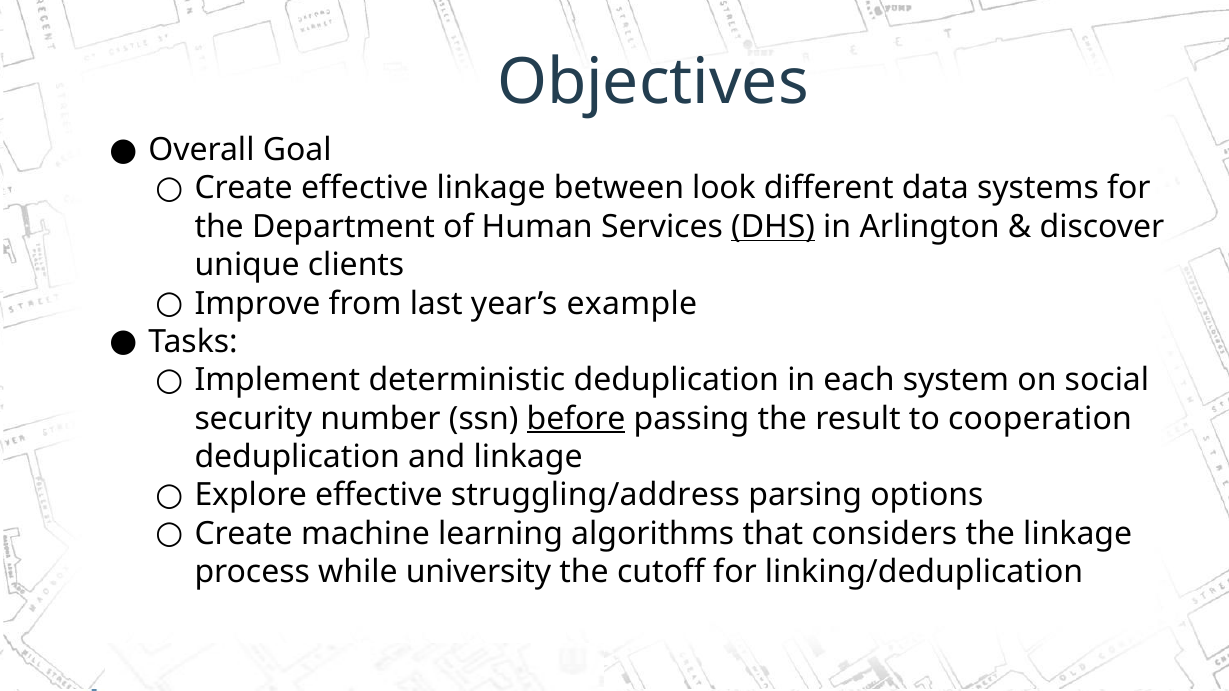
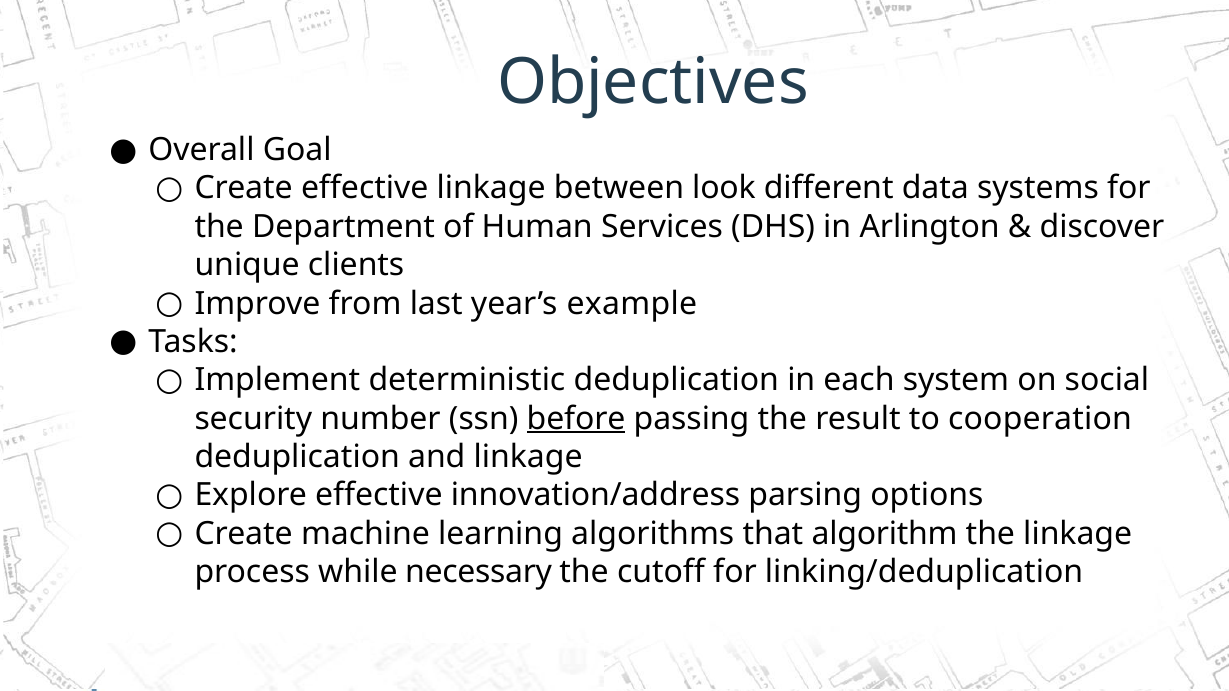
DHS underline: present -> none
struggling/address: struggling/address -> innovation/address
considers: considers -> algorithm
university: university -> necessary
